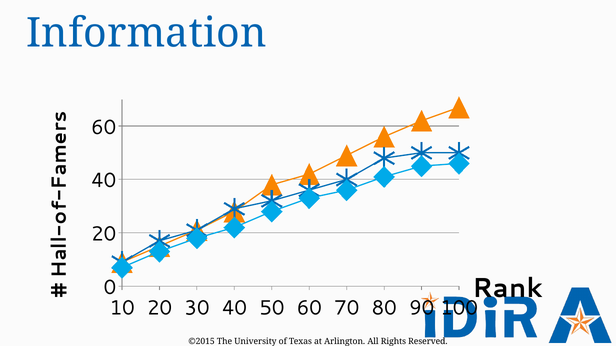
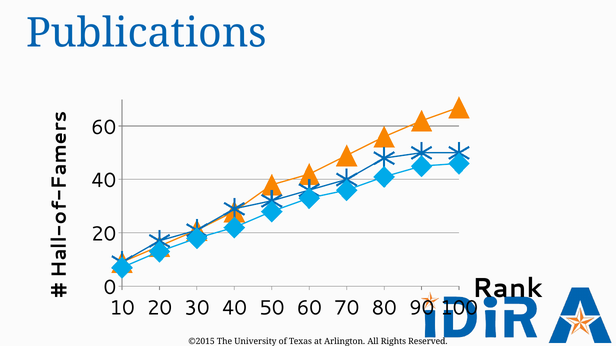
Information: Information -> Publications
